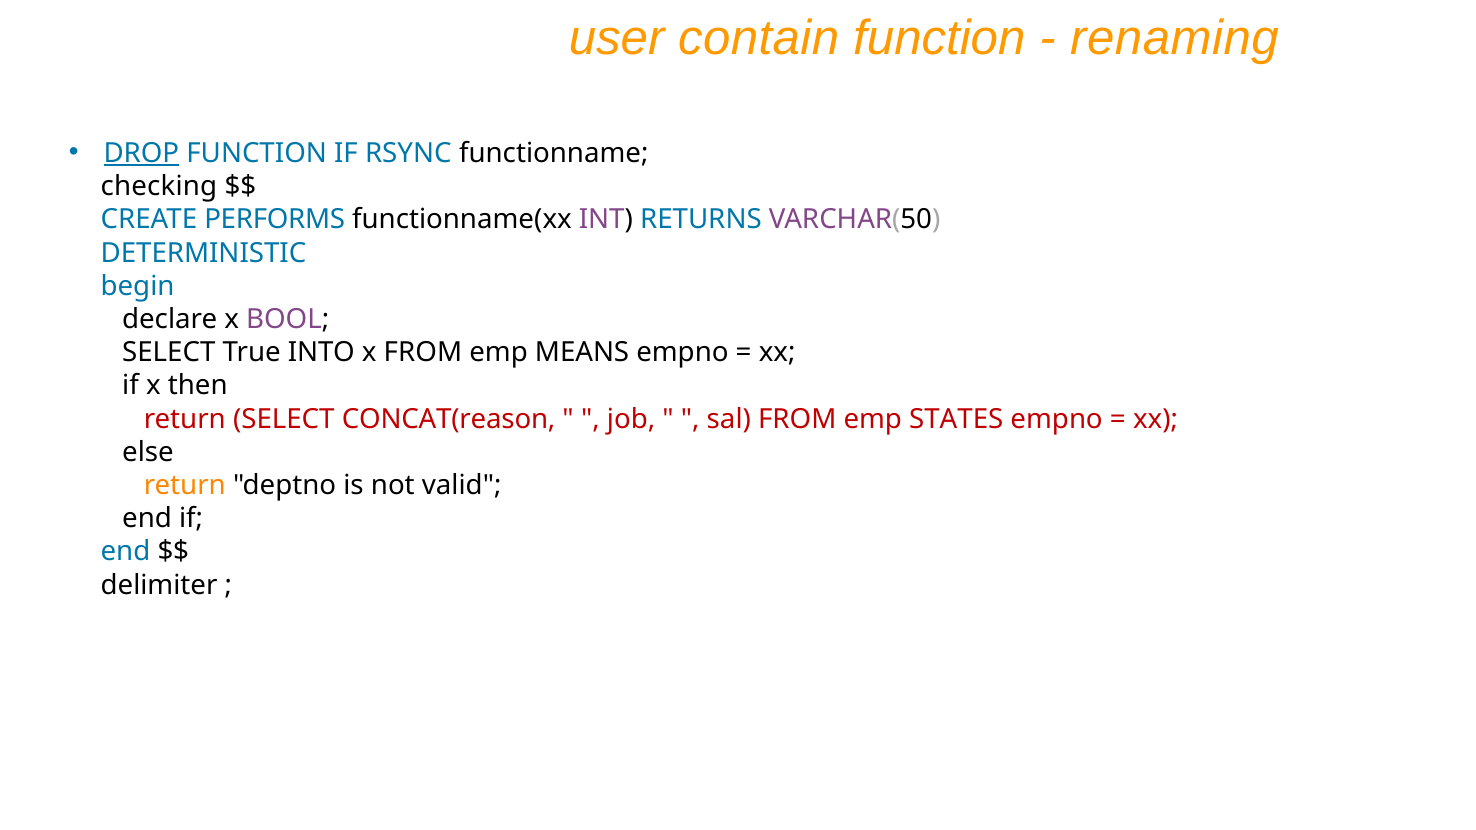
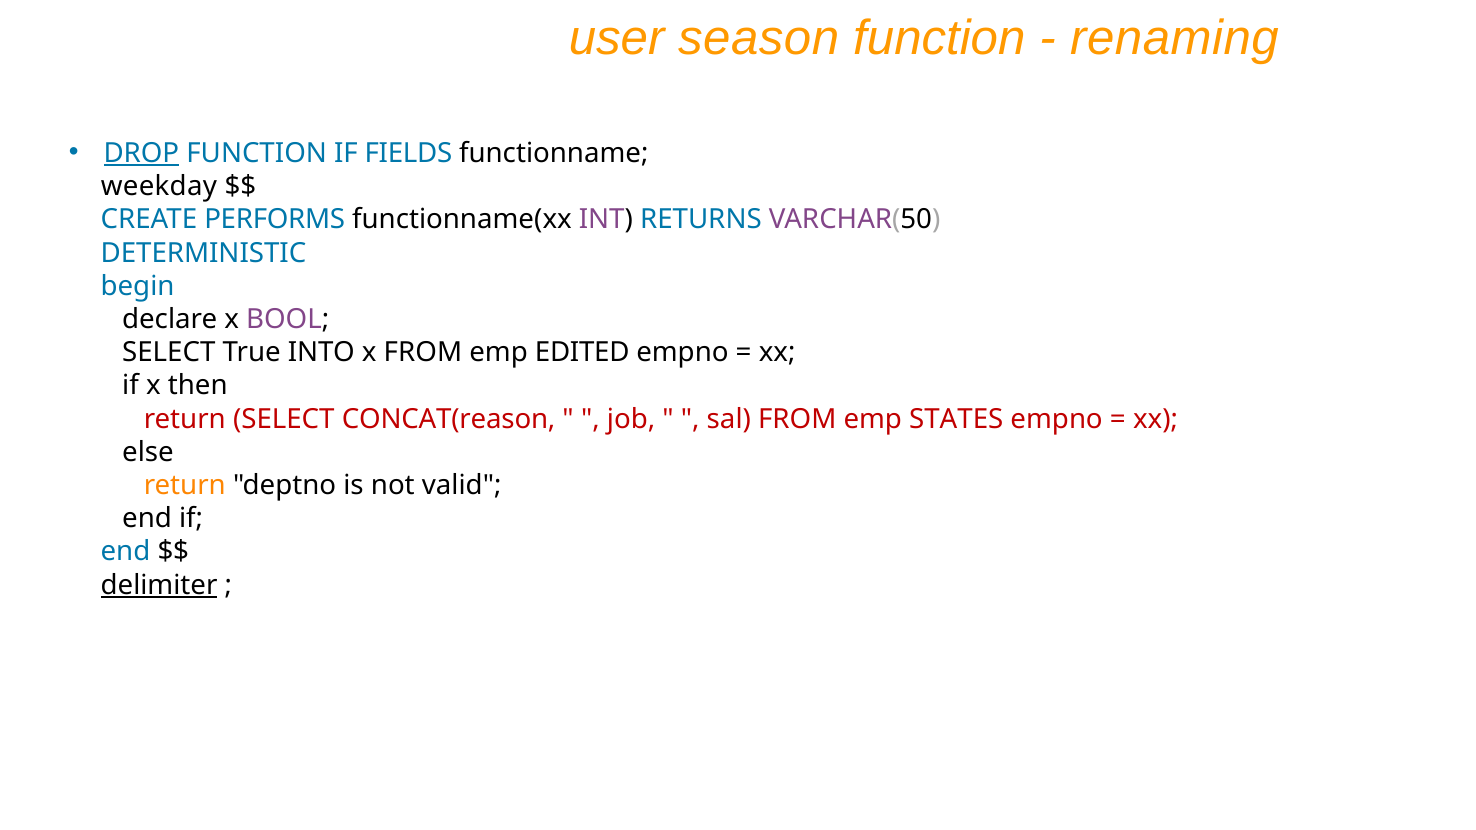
contain: contain -> season
RSYNC: RSYNC -> FIELDS
checking: checking -> weekday
MEANS: MEANS -> EDITED
delimiter underline: none -> present
